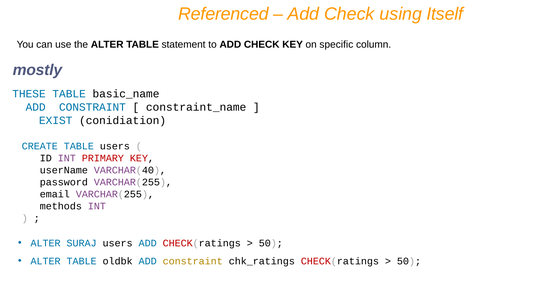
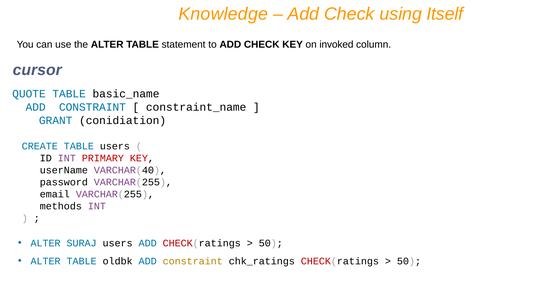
Referenced: Referenced -> Knowledge
specific: specific -> invoked
mostly: mostly -> cursor
THESE: THESE -> QUOTE
EXIST: EXIST -> GRANT
